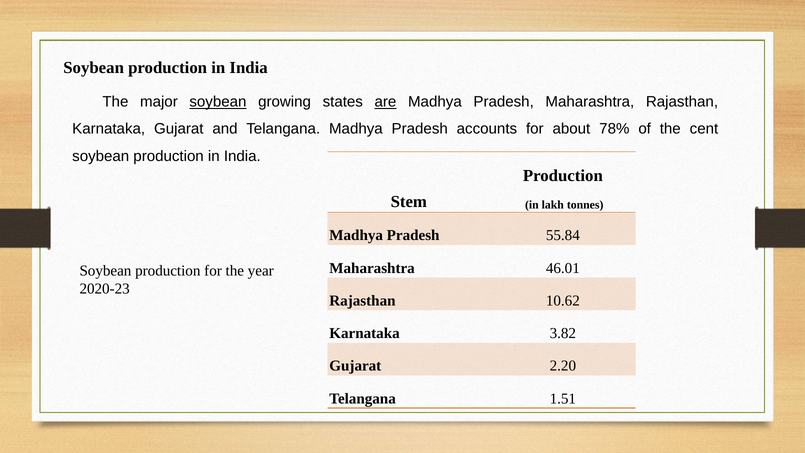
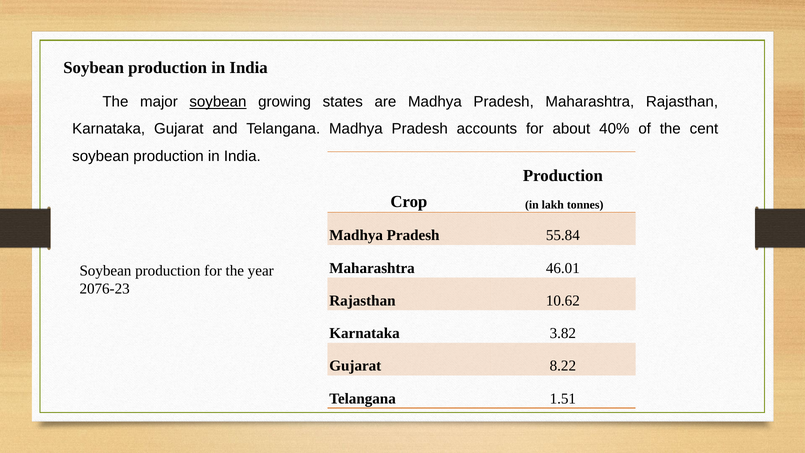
are underline: present -> none
78%: 78% -> 40%
Stem: Stem -> Crop
2020-23: 2020-23 -> 2076-23
2.20: 2.20 -> 8.22
